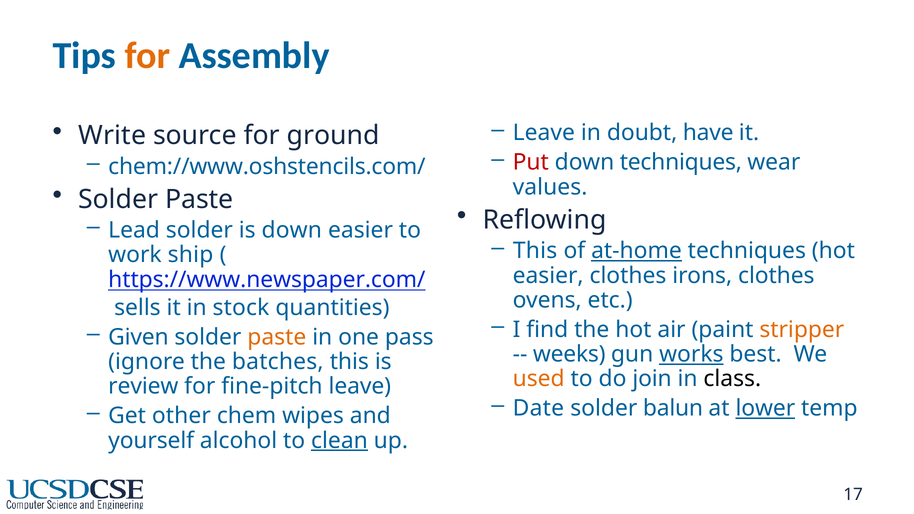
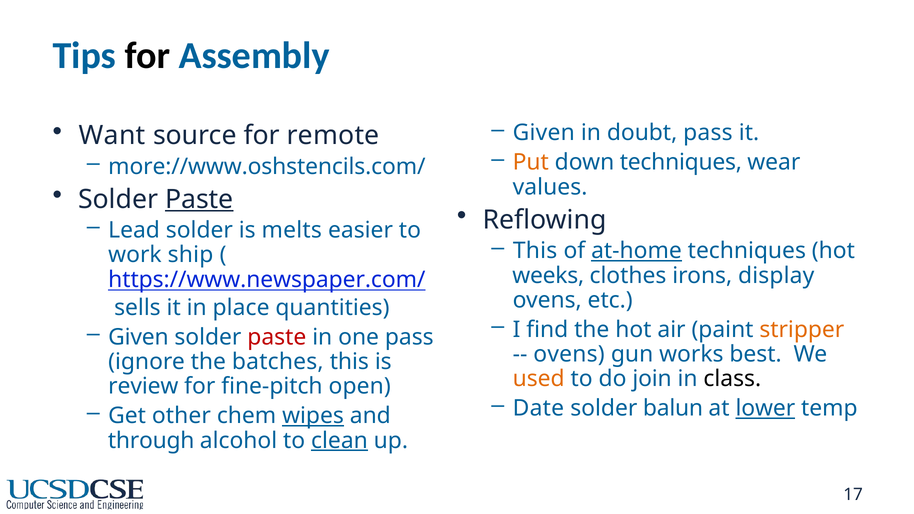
for at (147, 56) colour: orange -> black
Leave at (544, 133): Leave -> Given
doubt have: have -> pass
Write: Write -> Want
ground: ground -> remote
Put colour: red -> orange
chem://www.oshstencils.com/: chem://www.oshstencils.com/ -> more://www.oshstencils.com/
Paste at (199, 199) underline: none -> present
is down: down -> melts
easier at (548, 276): easier -> weeks
irons clothes: clothes -> display
stock: stock -> place
paste at (277, 337) colour: orange -> red
weeks at (569, 354): weeks -> ovens
works underline: present -> none
fine-pitch leave: leave -> open
wipes underline: none -> present
yourself: yourself -> through
